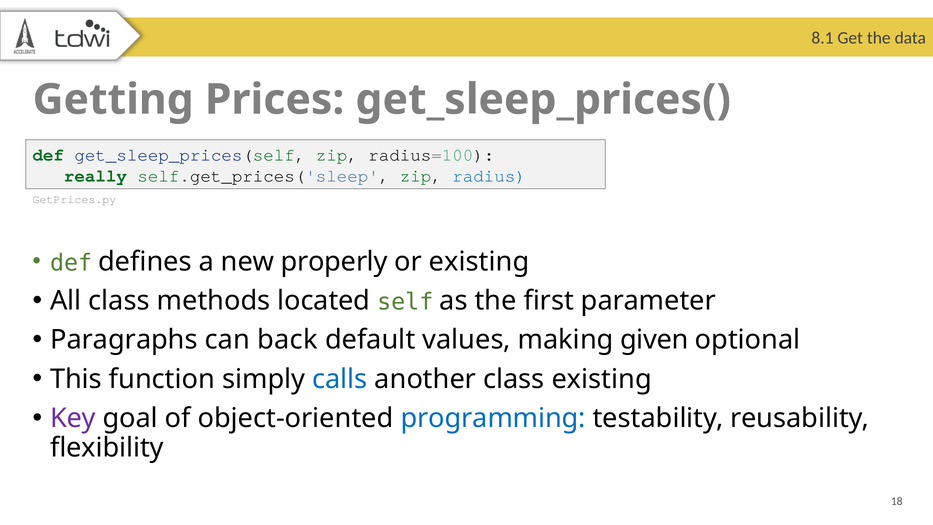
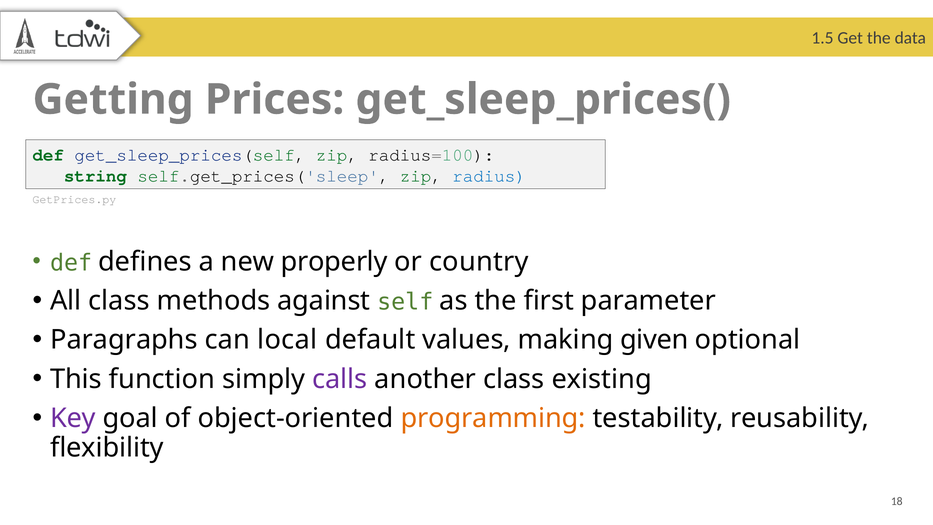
8.1: 8.1 -> 1.5
really: really -> string
or existing: existing -> country
located: located -> against
back: back -> local
calls colour: blue -> purple
programming colour: blue -> orange
